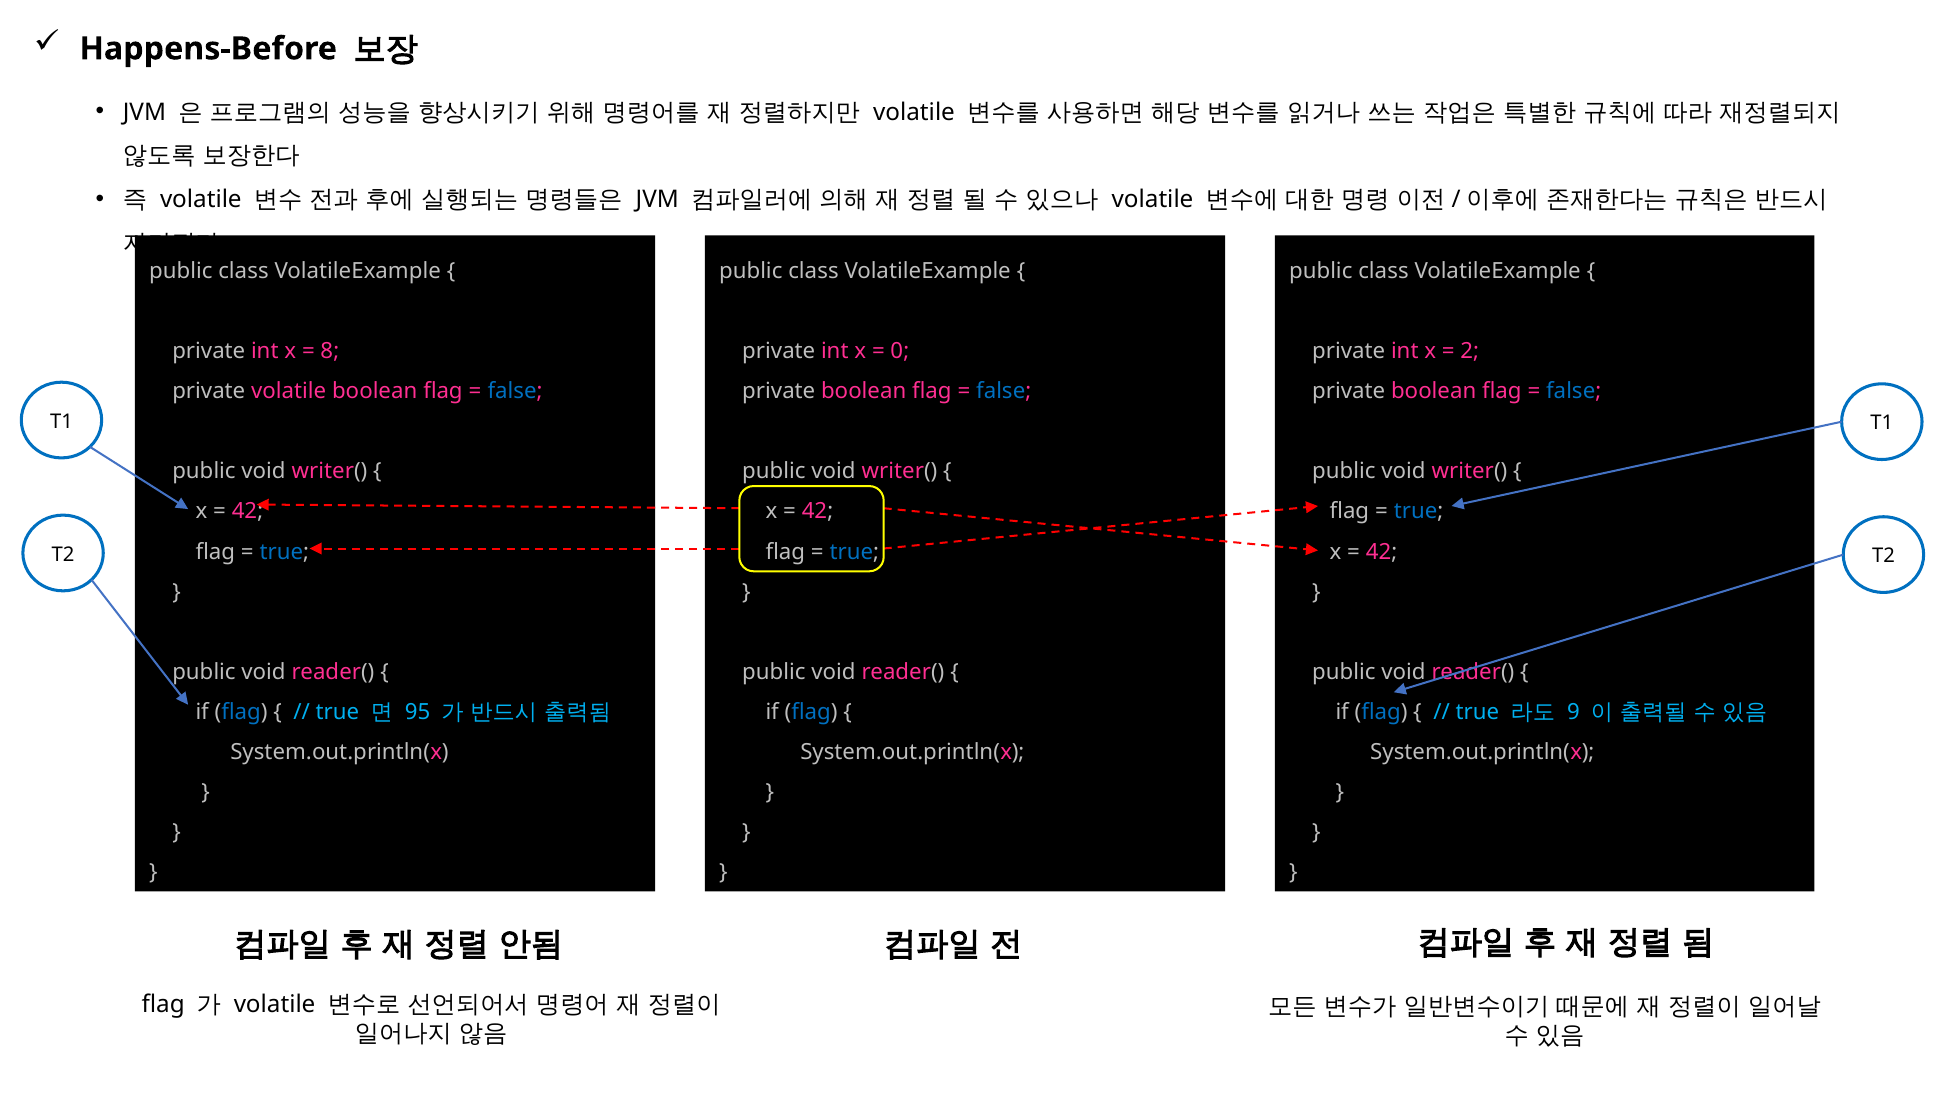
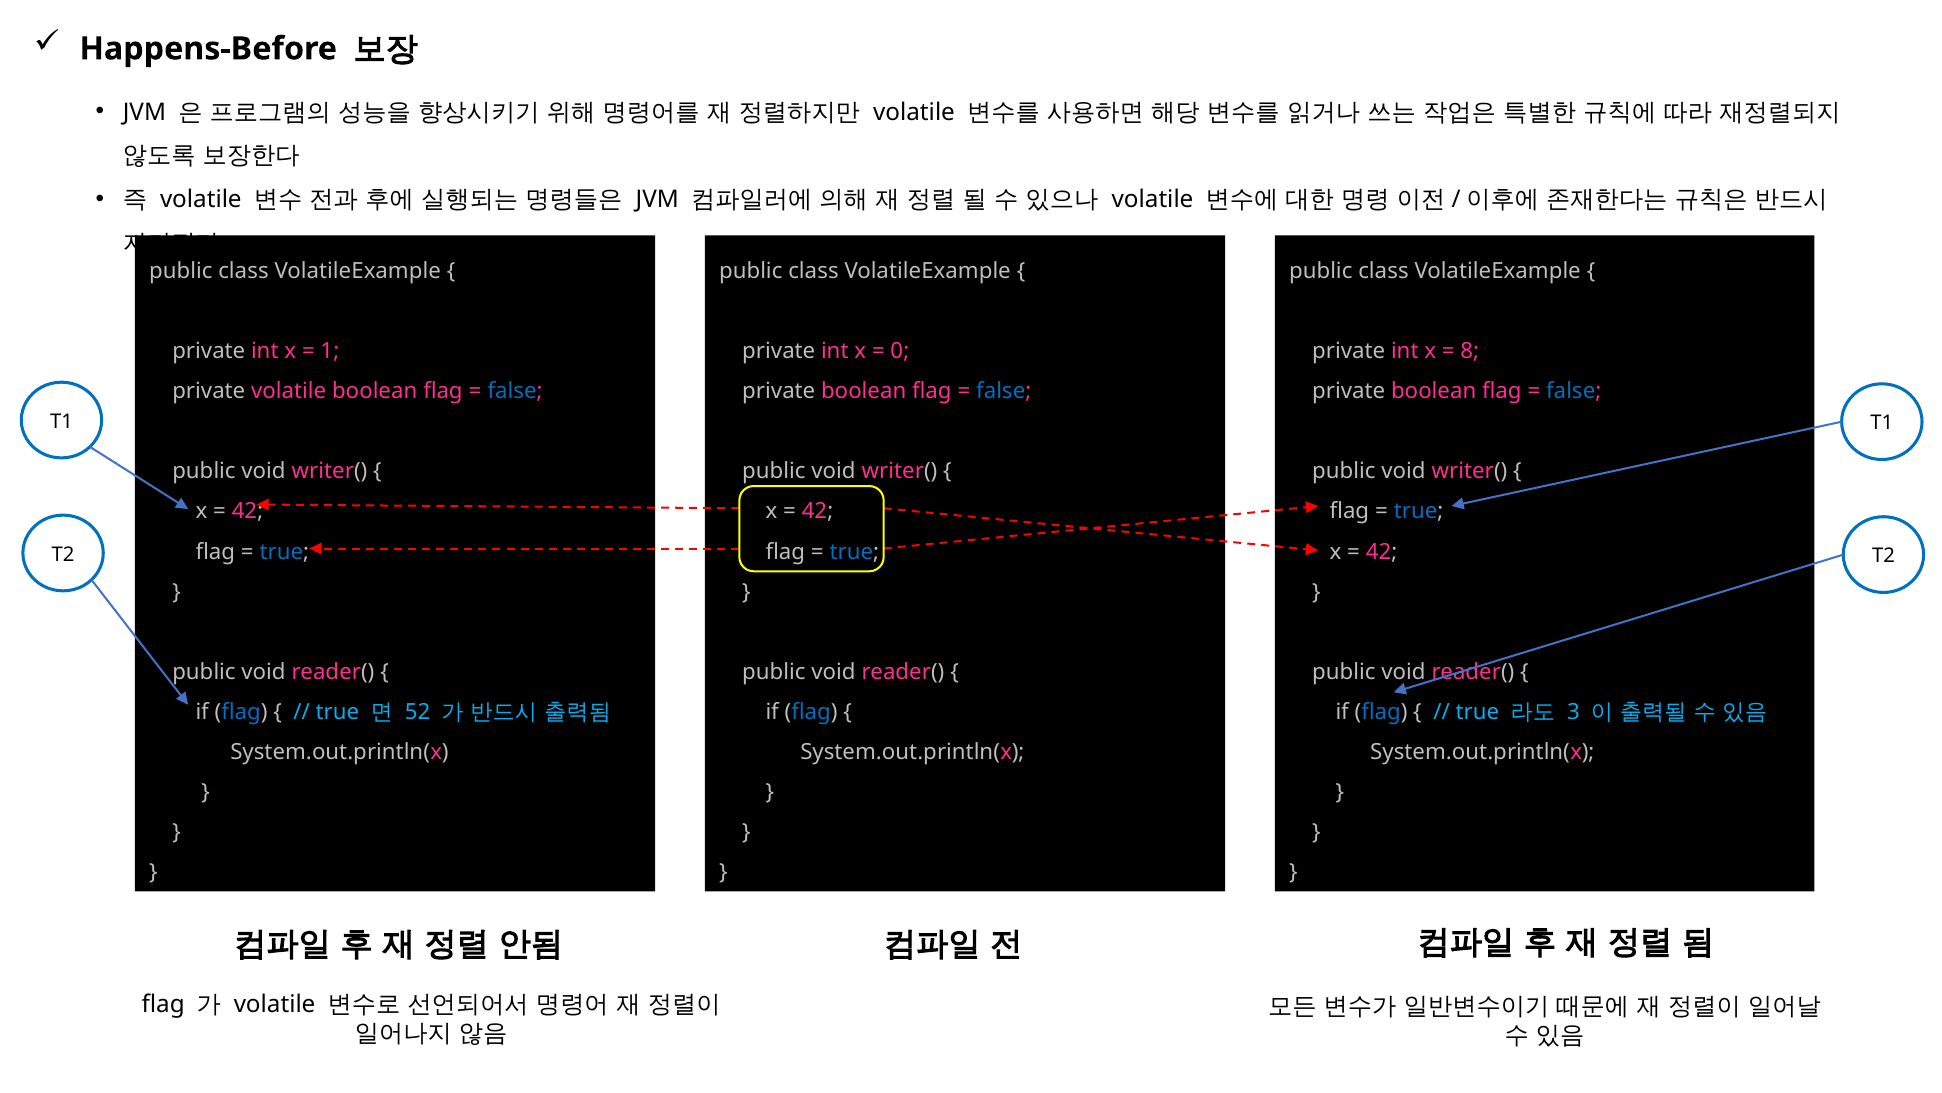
8: 8 -> 1
2: 2 -> 8
95: 95 -> 52
9: 9 -> 3
